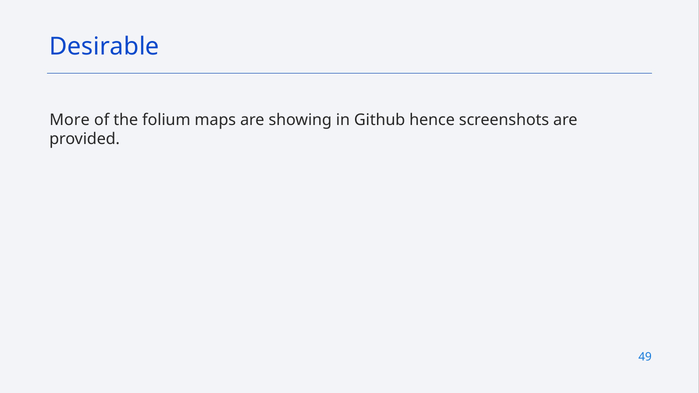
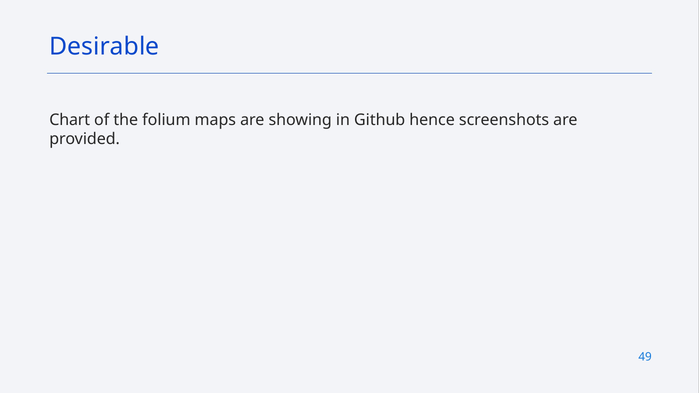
More: More -> Chart
